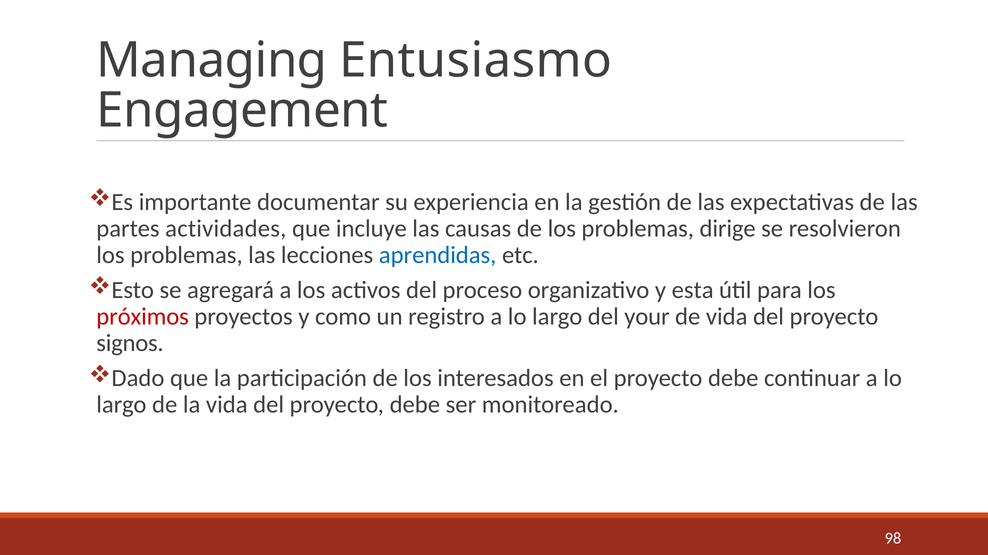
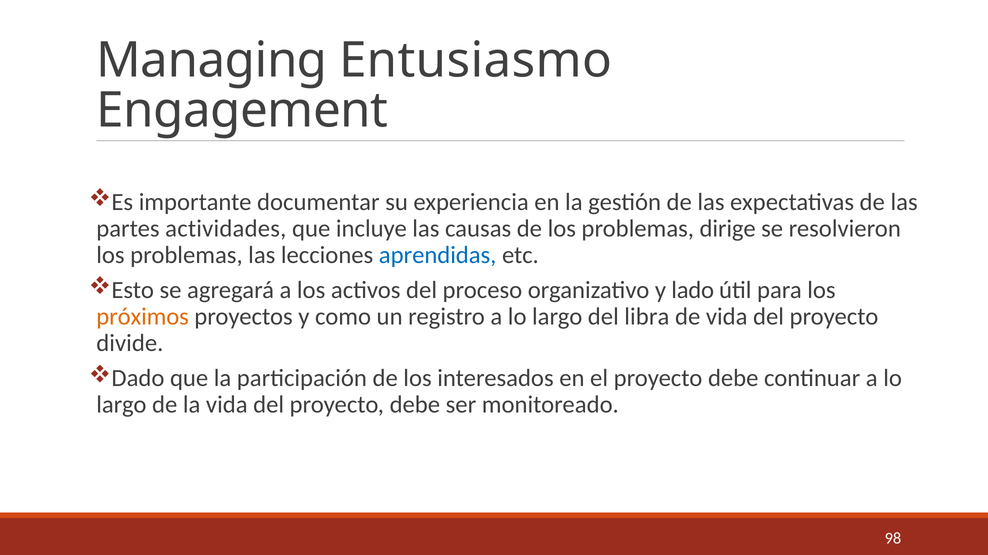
esta: esta -> lado
próximos colour: red -> orange
your: your -> libra
signos: signos -> divide
